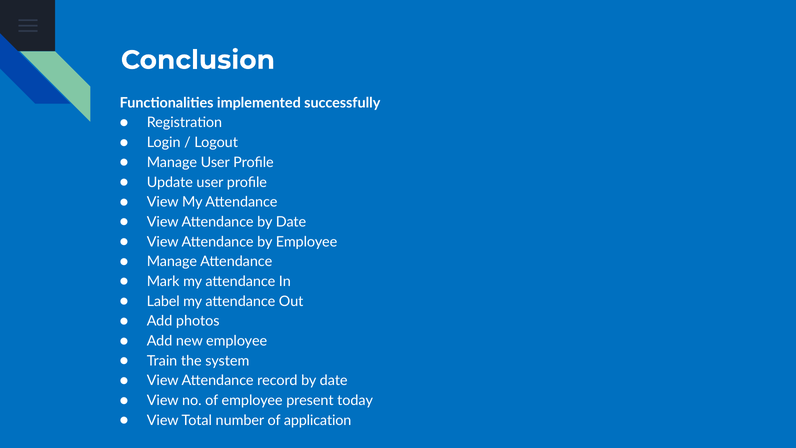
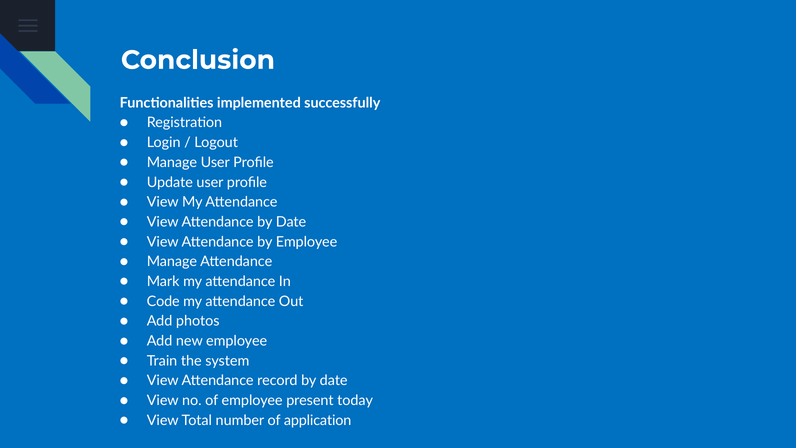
Label: Label -> Code
